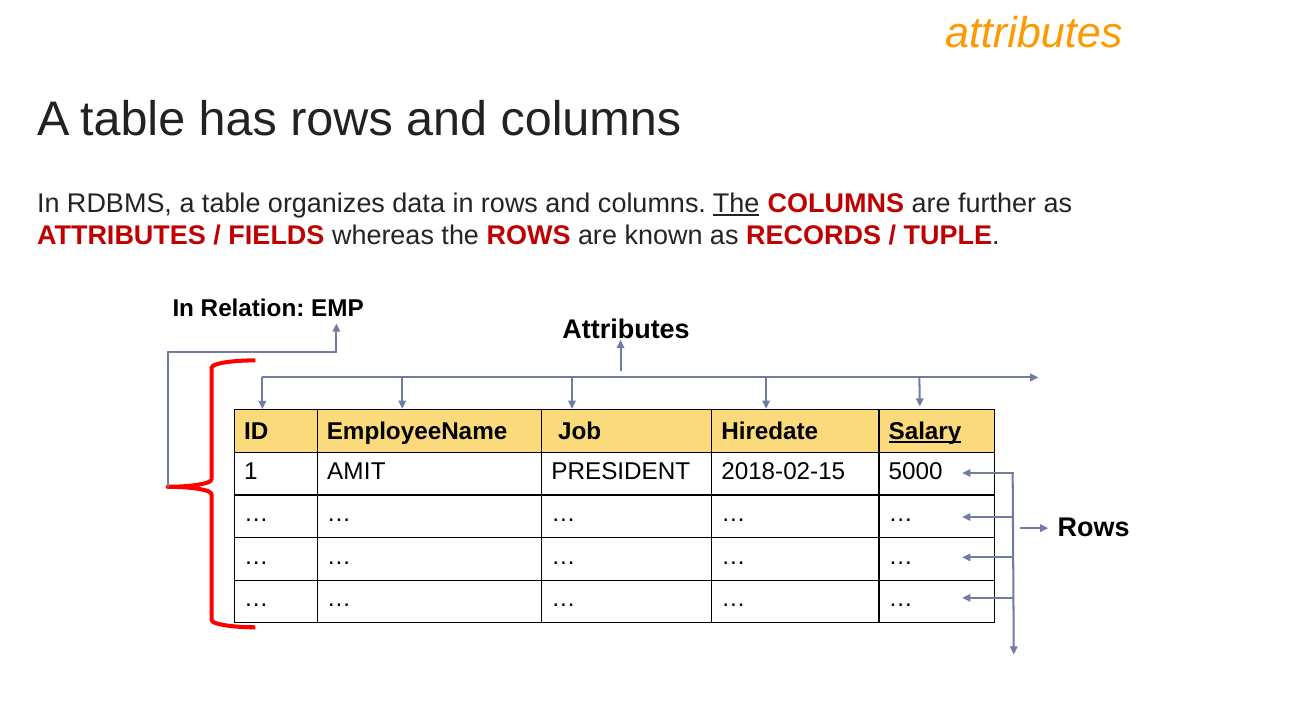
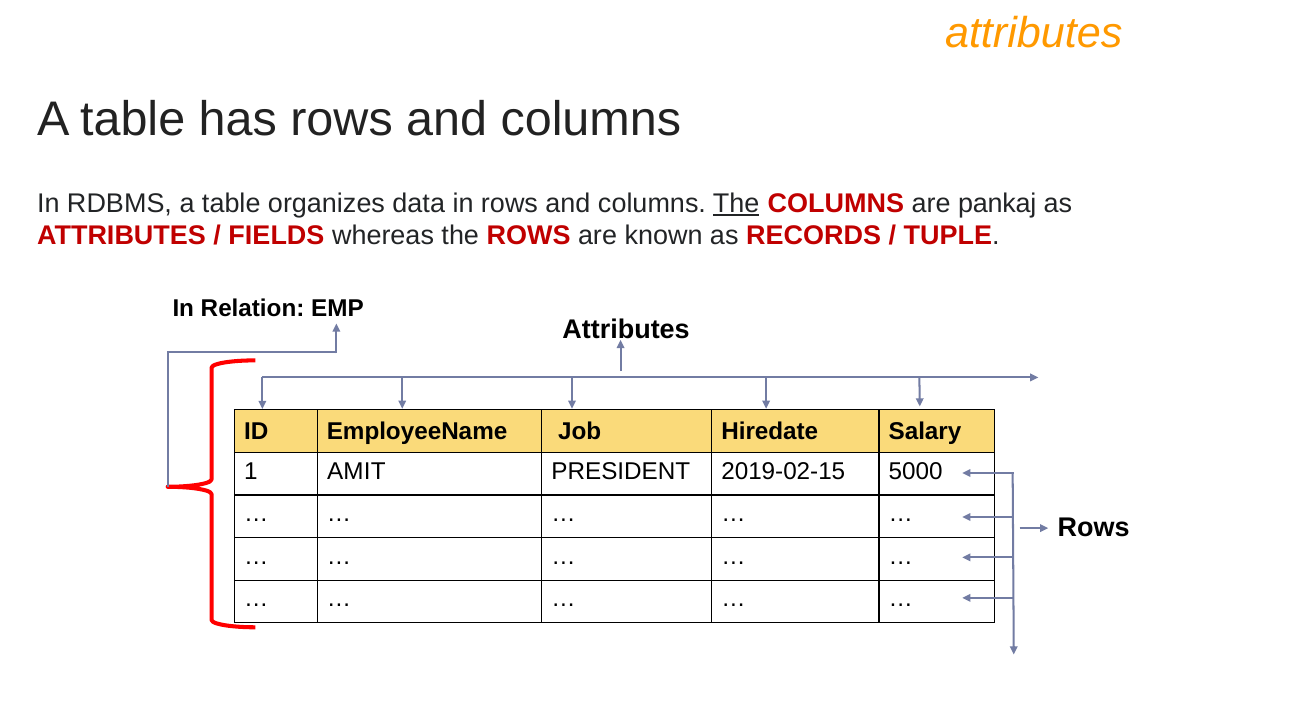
further: further -> pankaj
Salary underline: present -> none
2018-02-15: 2018-02-15 -> 2019-02-15
